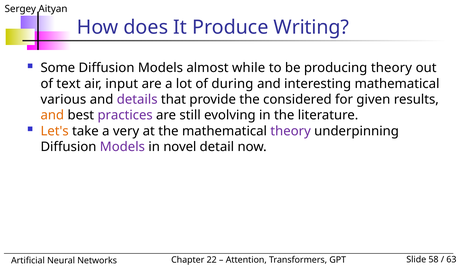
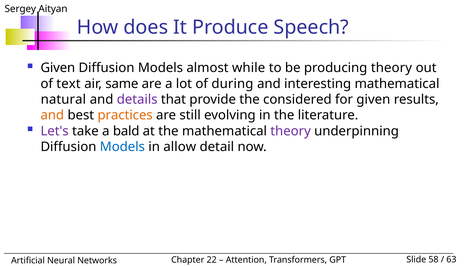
Writing: Writing -> Speech
Some at (58, 68): Some -> Given
input: input -> same
various: various -> natural
practices colour: purple -> orange
Let's colour: orange -> purple
very: very -> bald
Models at (122, 147) colour: purple -> blue
novel: novel -> allow
